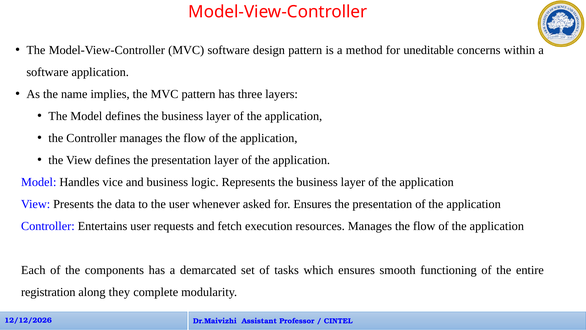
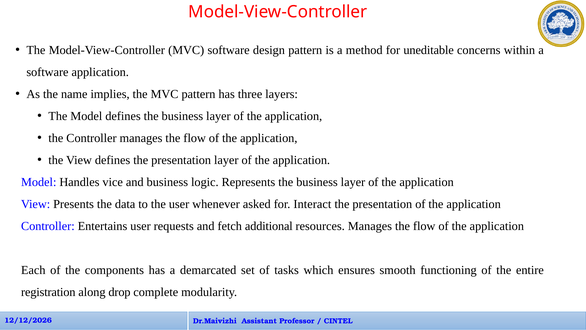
for Ensures: Ensures -> Interact
execution: execution -> additional
they: they -> drop
